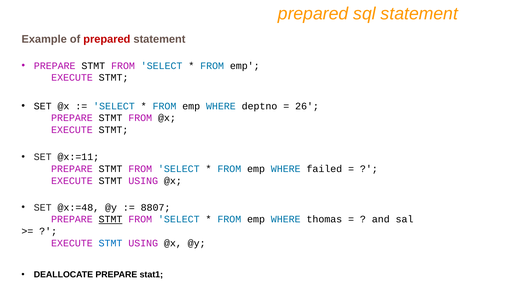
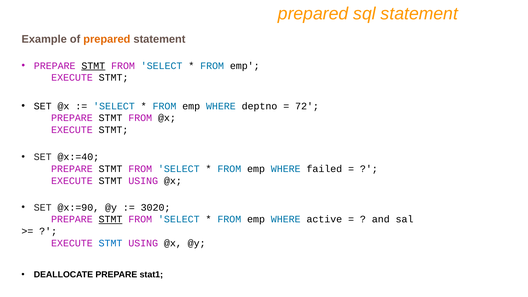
prepared at (107, 39) colour: red -> orange
STMT at (93, 66) underline: none -> present
26: 26 -> 72
@x:=11: @x:=11 -> @x:=40
@x:=48: @x:=48 -> @x:=90
8807: 8807 -> 3020
thomas: thomas -> active
